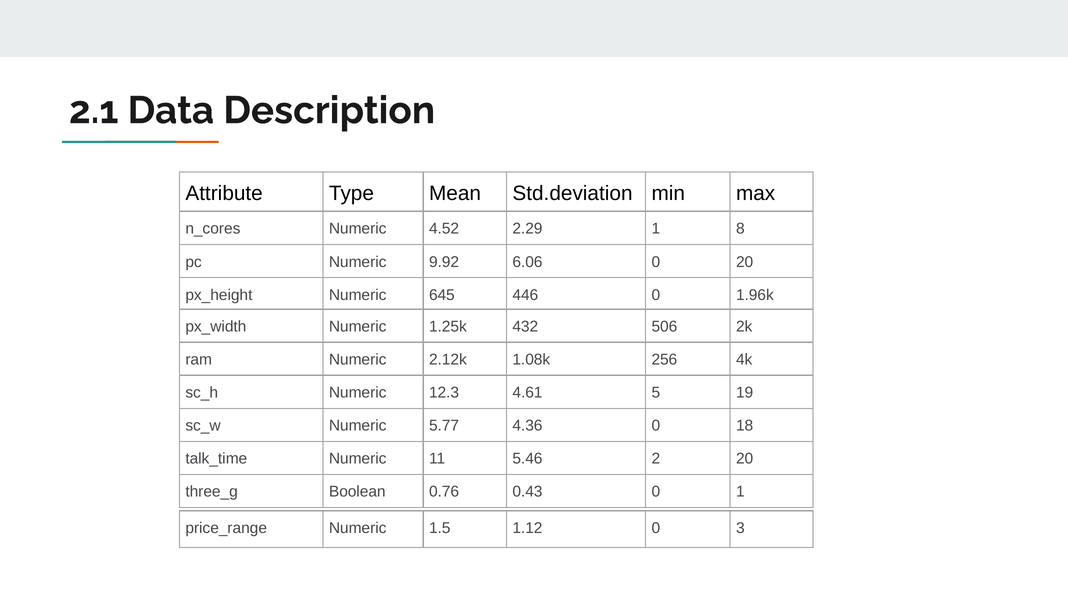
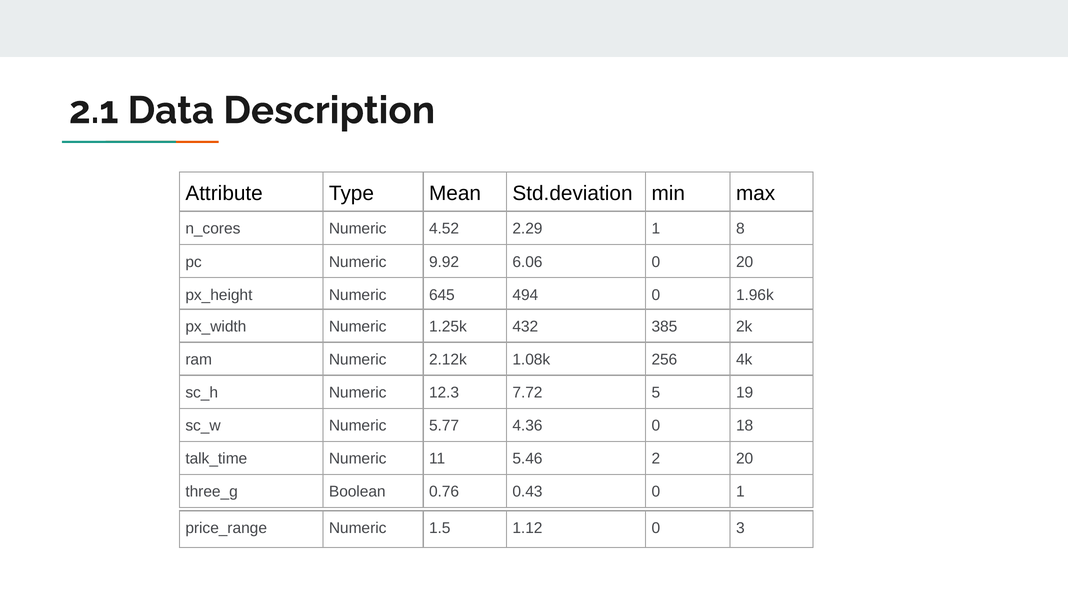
446: 446 -> 494
506: 506 -> 385
4.61: 4.61 -> 7.72
